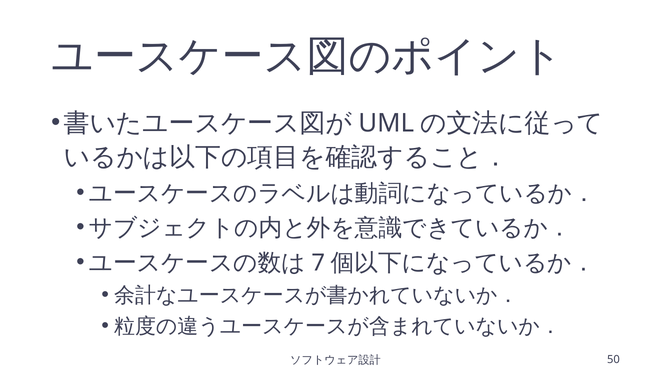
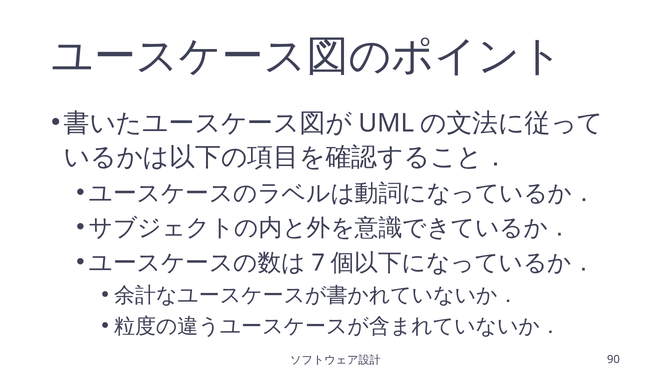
50: 50 -> 90
